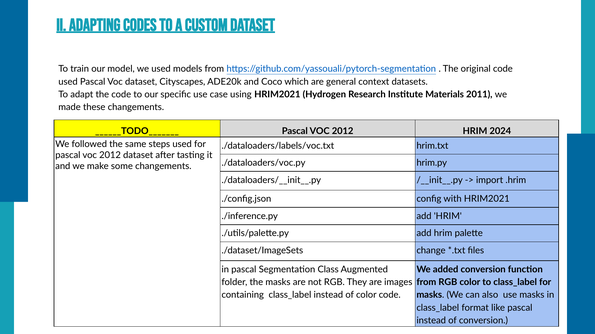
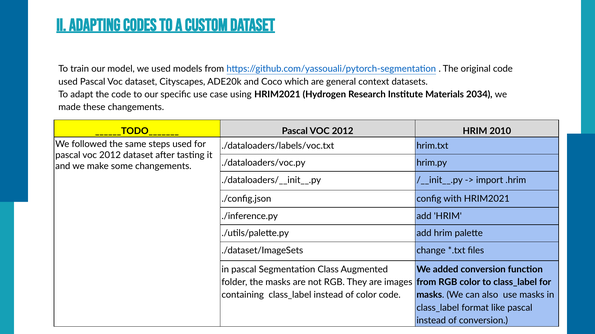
2011: 2011 -> 2034
2024: 2024 -> 2010
